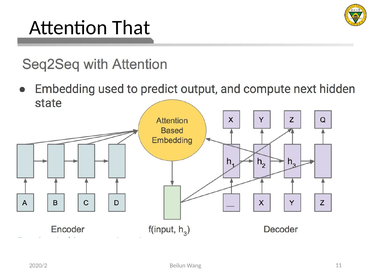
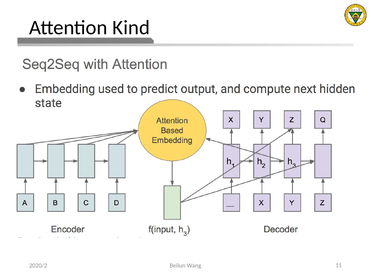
That: That -> Kind
